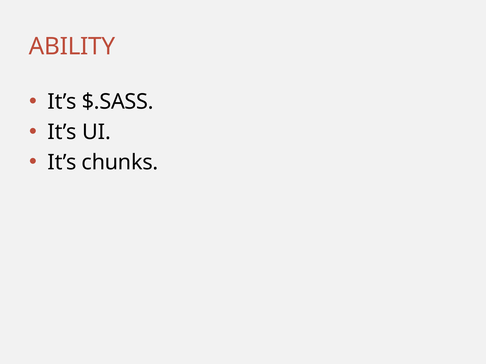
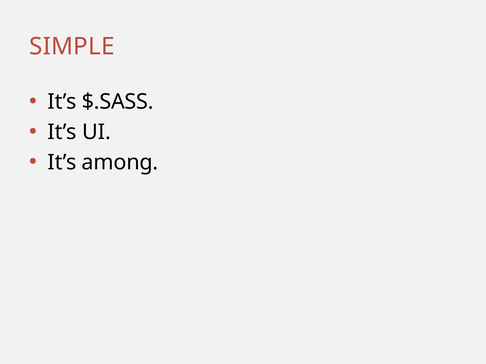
ABILITY: ABILITY -> SIMPLE
chunks: chunks -> among
